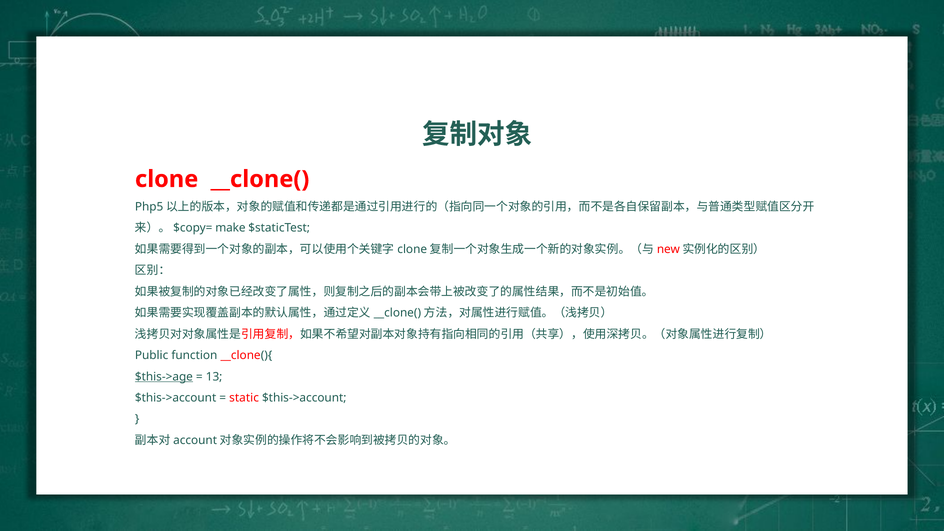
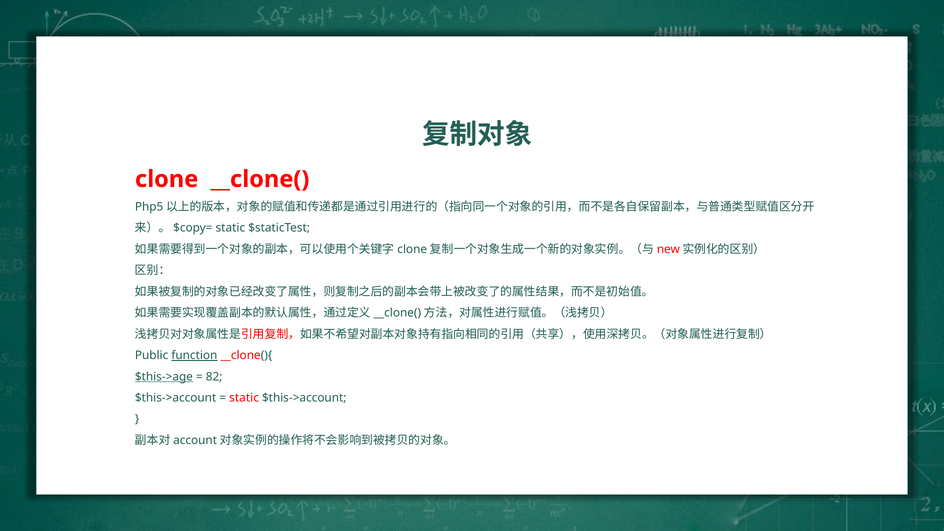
make at (230, 228): make -> static
function underline: none -> present
13: 13 -> 82
